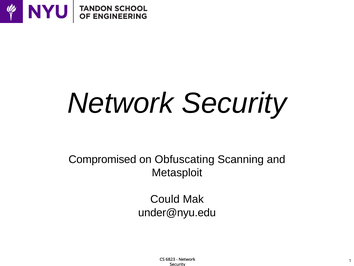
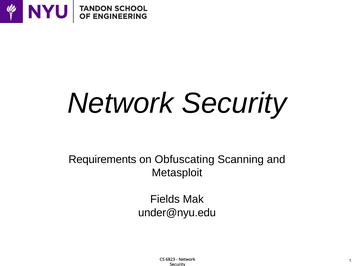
Compromised: Compromised -> Requirements
Could: Could -> Fields
